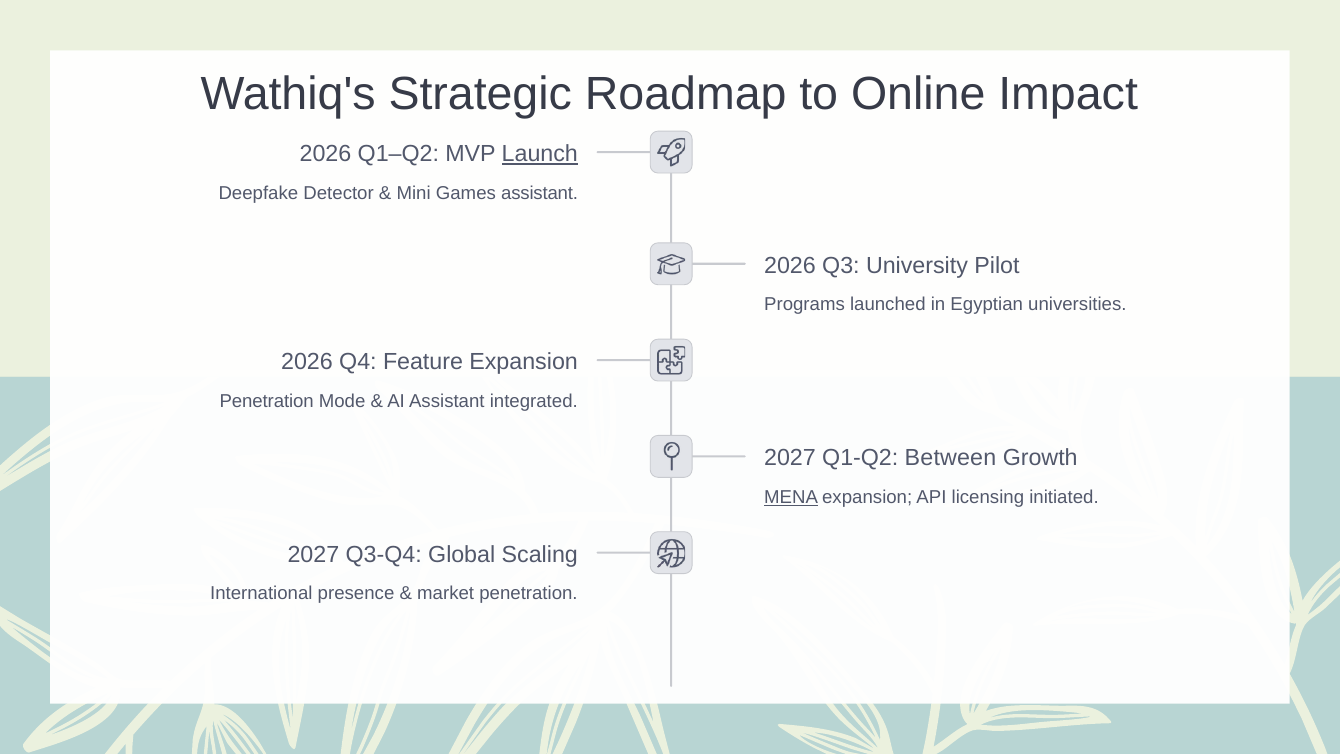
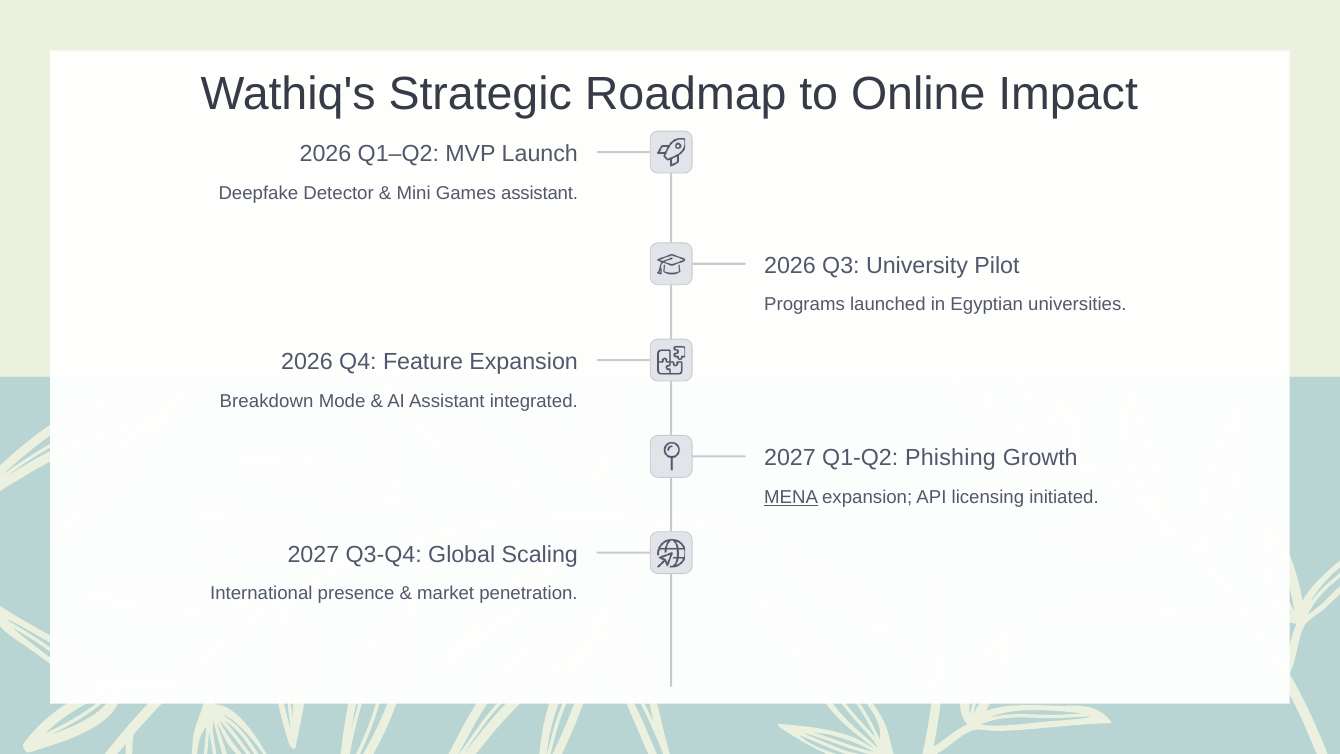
Launch underline: present -> none
Penetration at (267, 401): Penetration -> Breakdown
Between: Between -> Phishing
